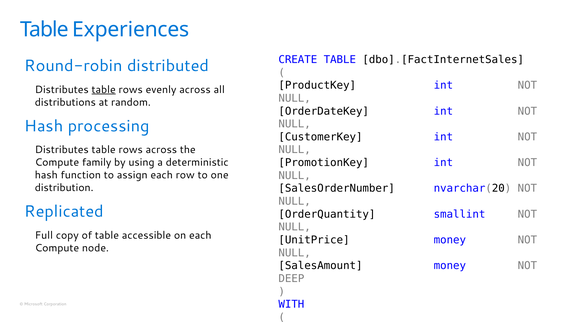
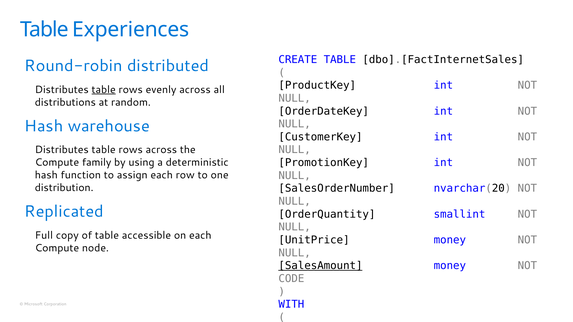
processing: processing -> warehouse
SalesAmount underline: none -> present
DEEP: DEEP -> CODE
